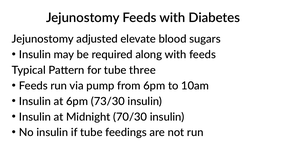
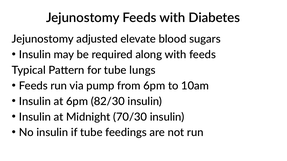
three: three -> lungs
73/30: 73/30 -> 82/30
